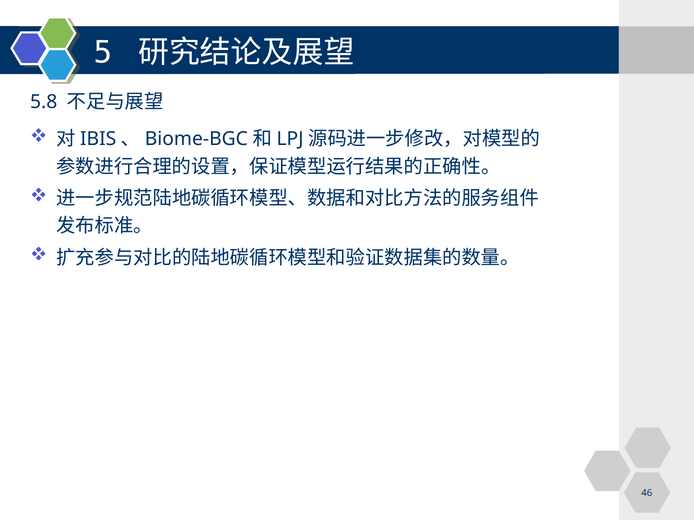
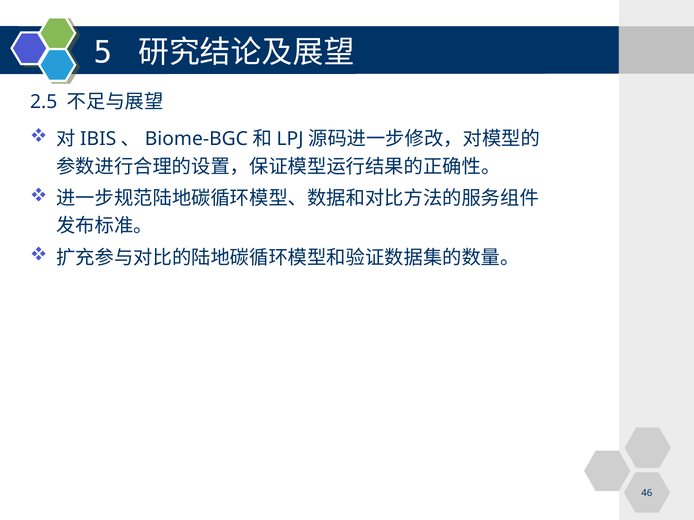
5.8: 5.8 -> 2.5
